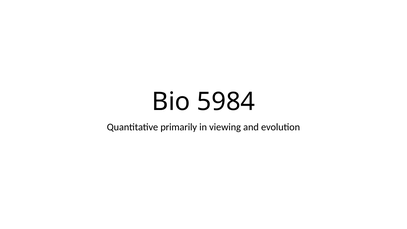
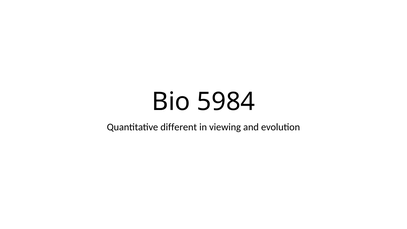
primarily: primarily -> different
